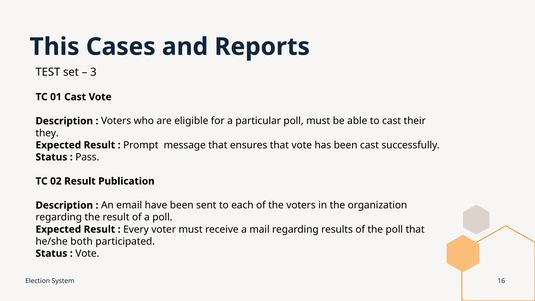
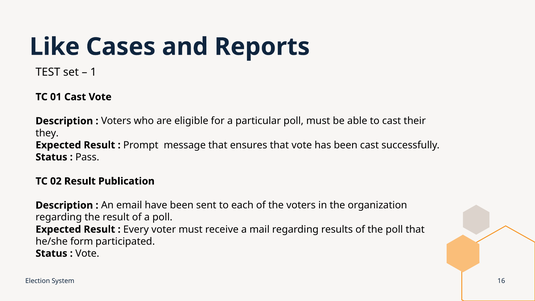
This: This -> Like
3: 3 -> 1
both: both -> form
